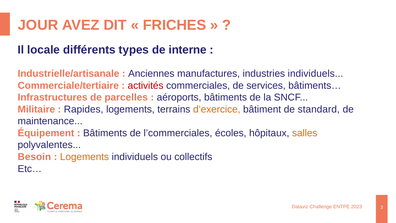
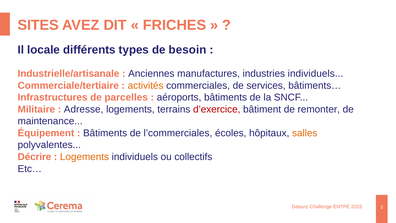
JOUR: JOUR -> SITES
interne: interne -> besoin
activités colour: red -> orange
Rapides: Rapides -> Adresse
d’exercice colour: orange -> red
standard: standard -> remonter
Besoin: Besoin -> Décrire
